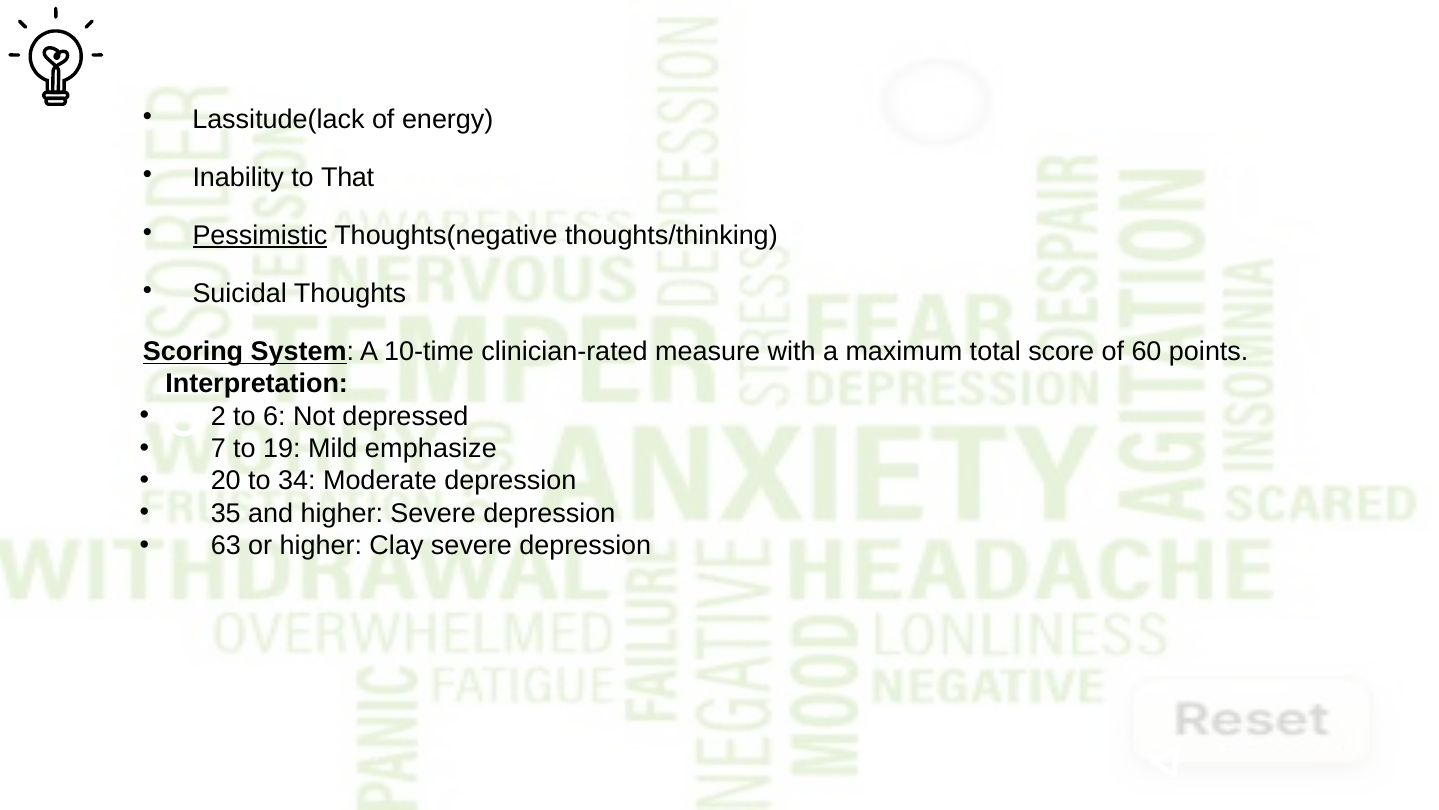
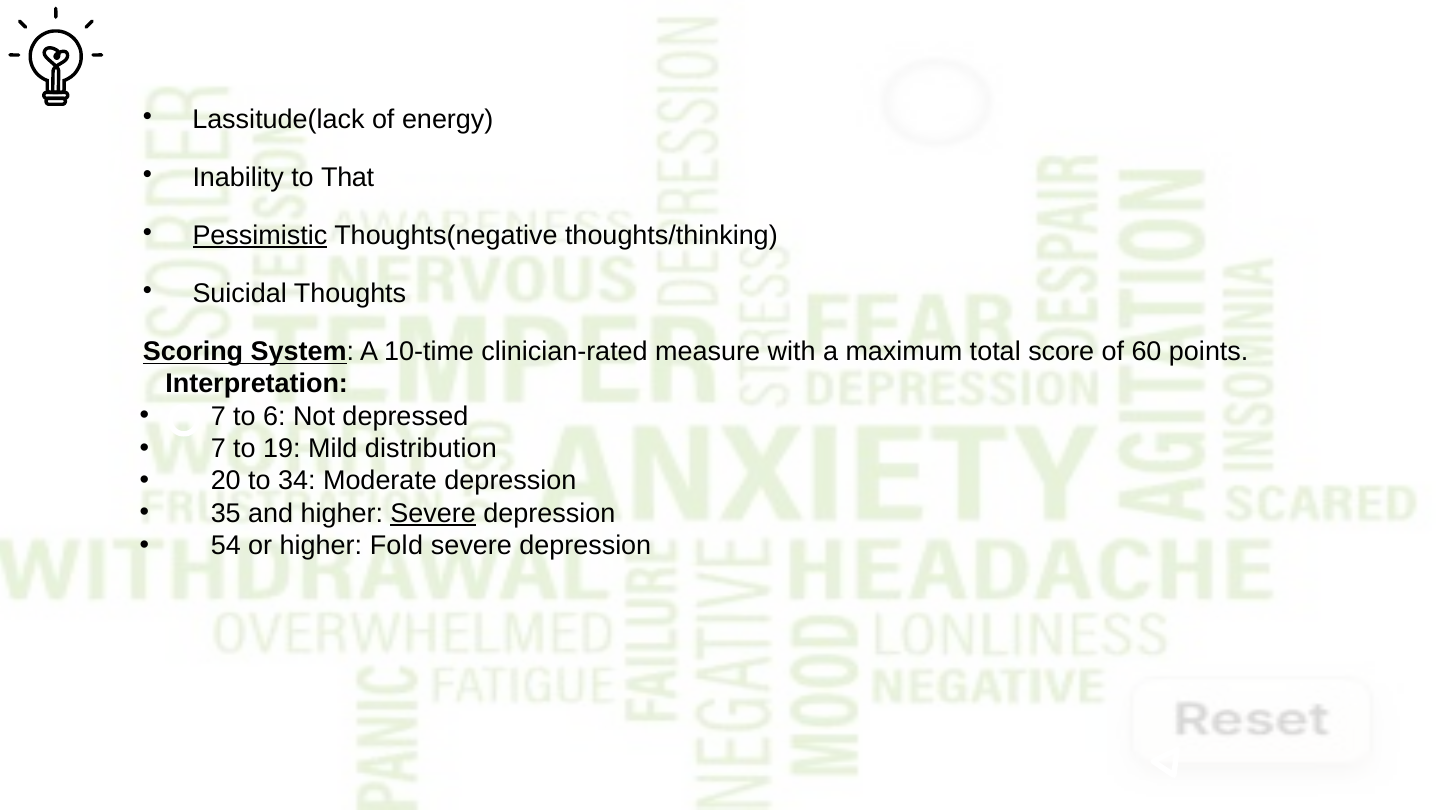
2 at (218, 416): 2 -> 7
emphasize: emphasize -> distribution
Severe at (433, 513) underline: none -> present
63: 63 -> 54
Clay: Clay -> Fold
